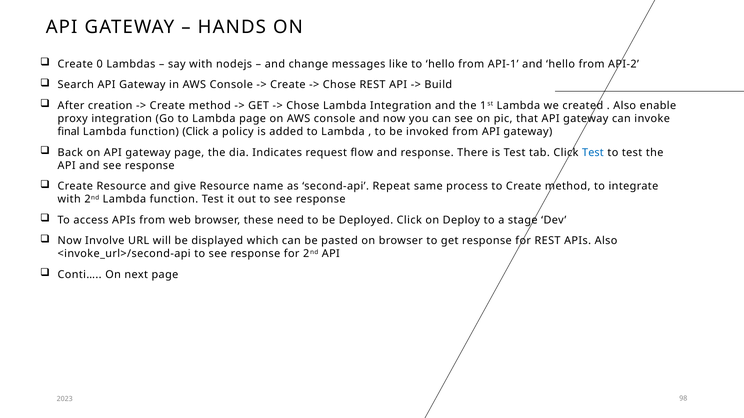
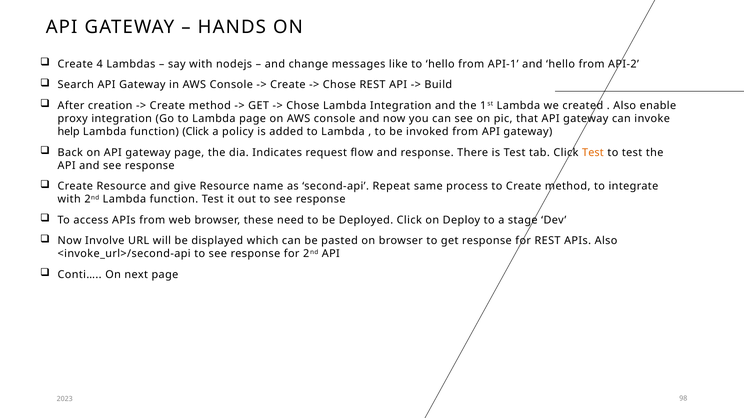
0: 0 -> 4
final: final -> help
Test at (593, 153) colour: blue -> orange
